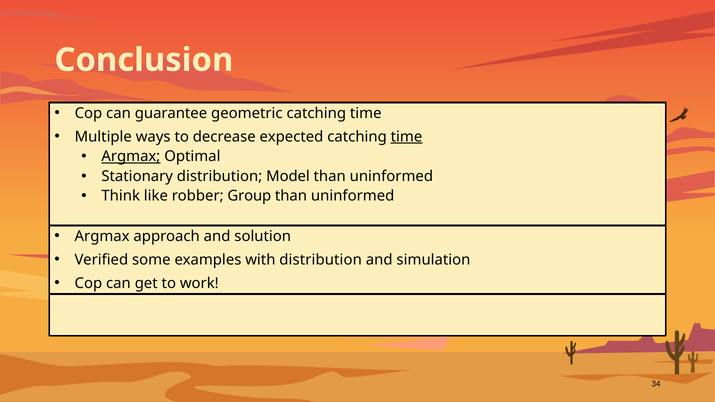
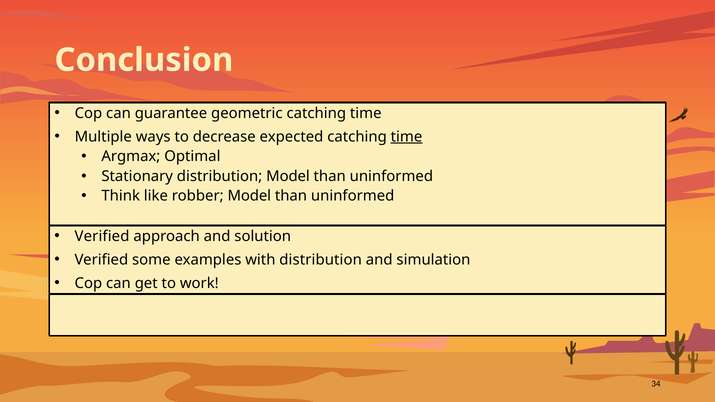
Argmax at (131, 157) underline: present -> none
robber Group: Group -> Model
Argmax at (102, 236): Argmax -> Verified
